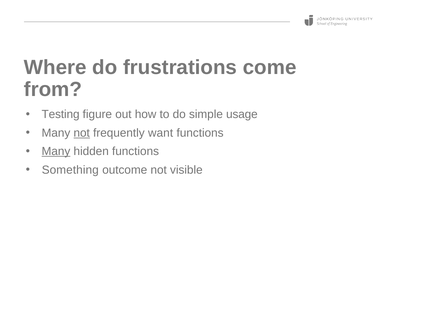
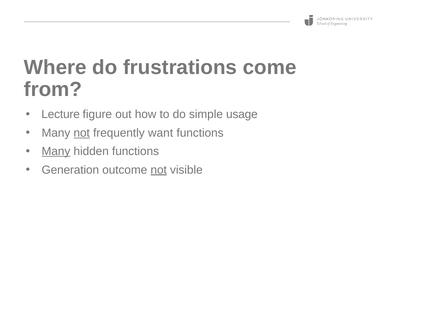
Testing: Testing -> Lecture
Something: Something -> Generation
not at (159, 170) underline: none -> present
